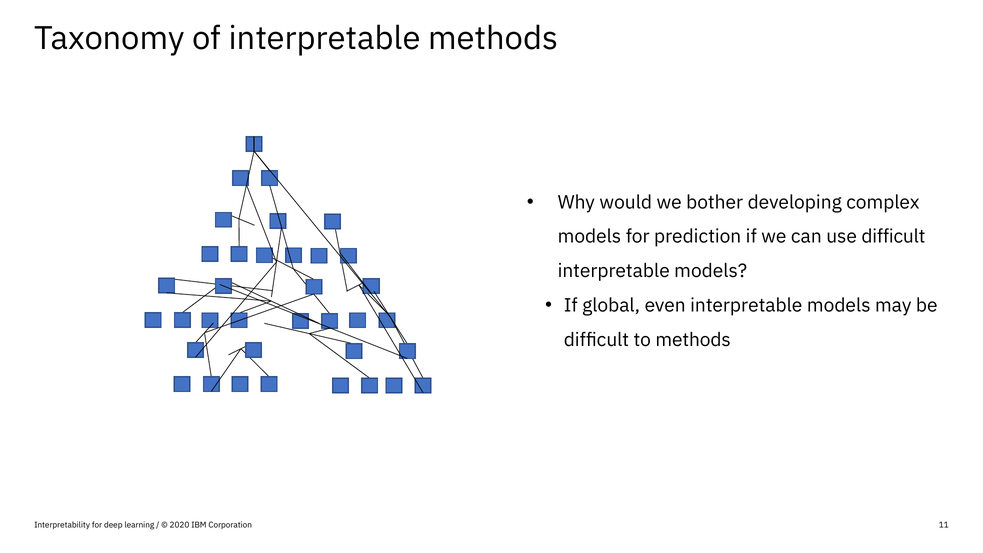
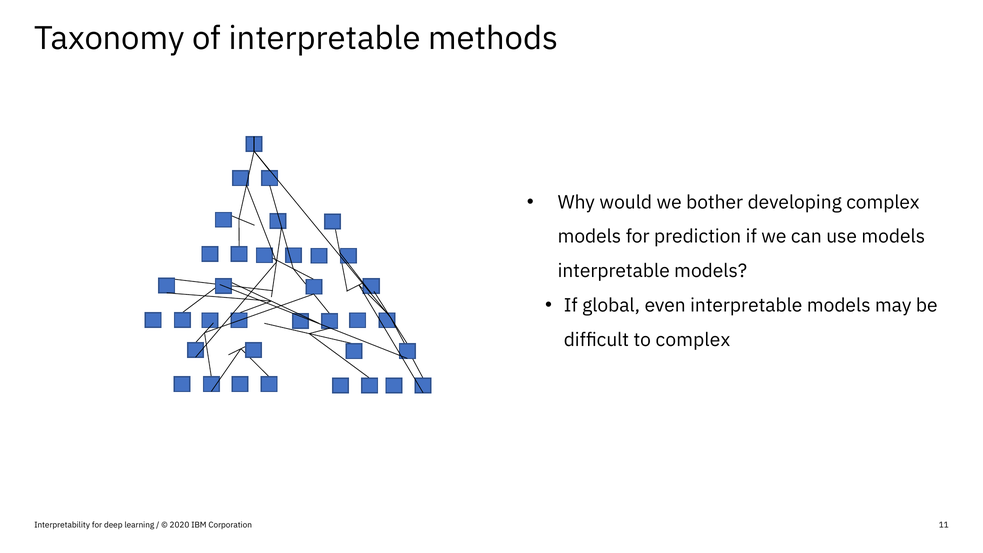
use difficult: difficult -> models
to methods: methods -> complex
